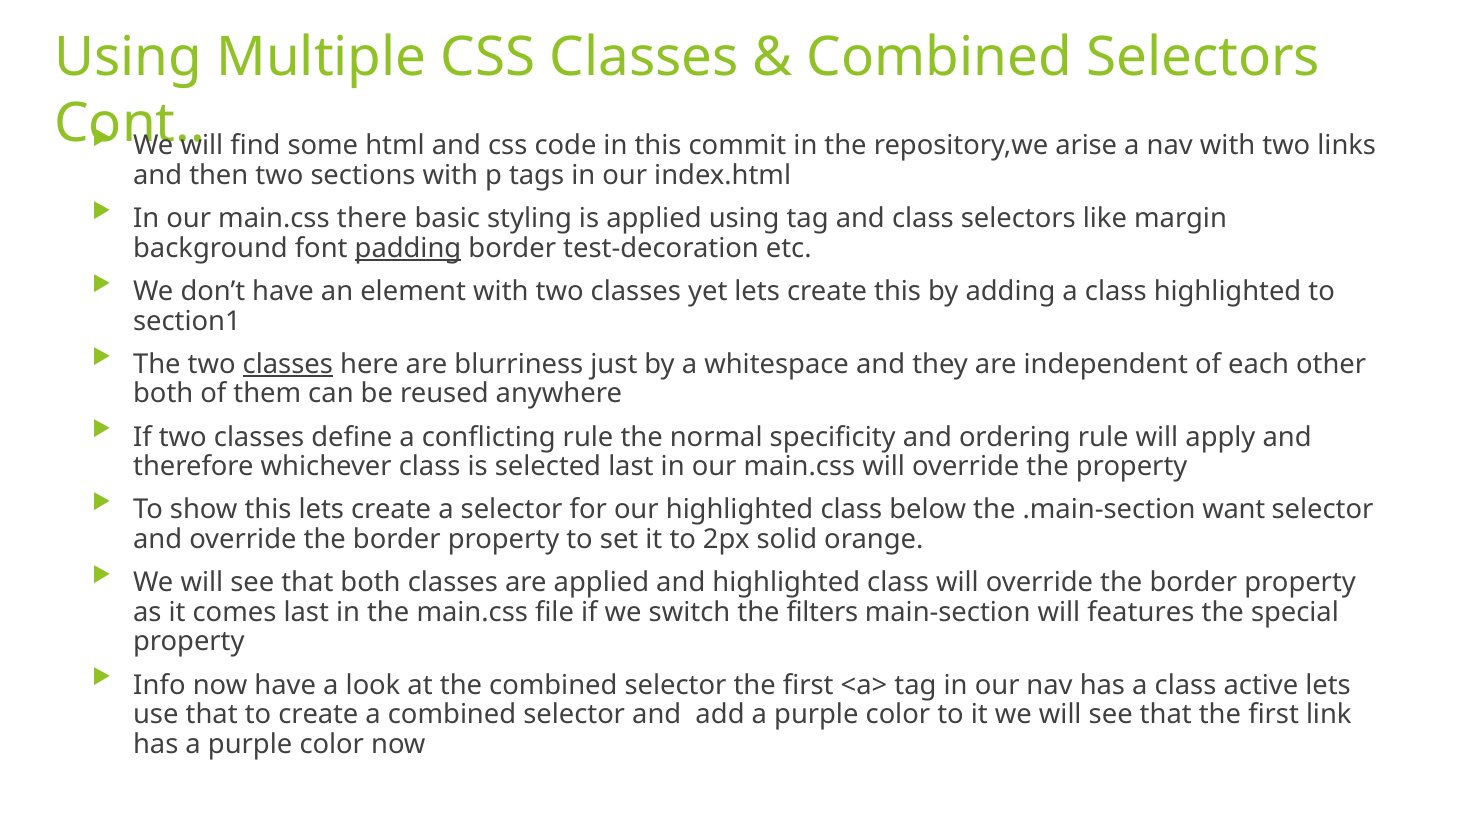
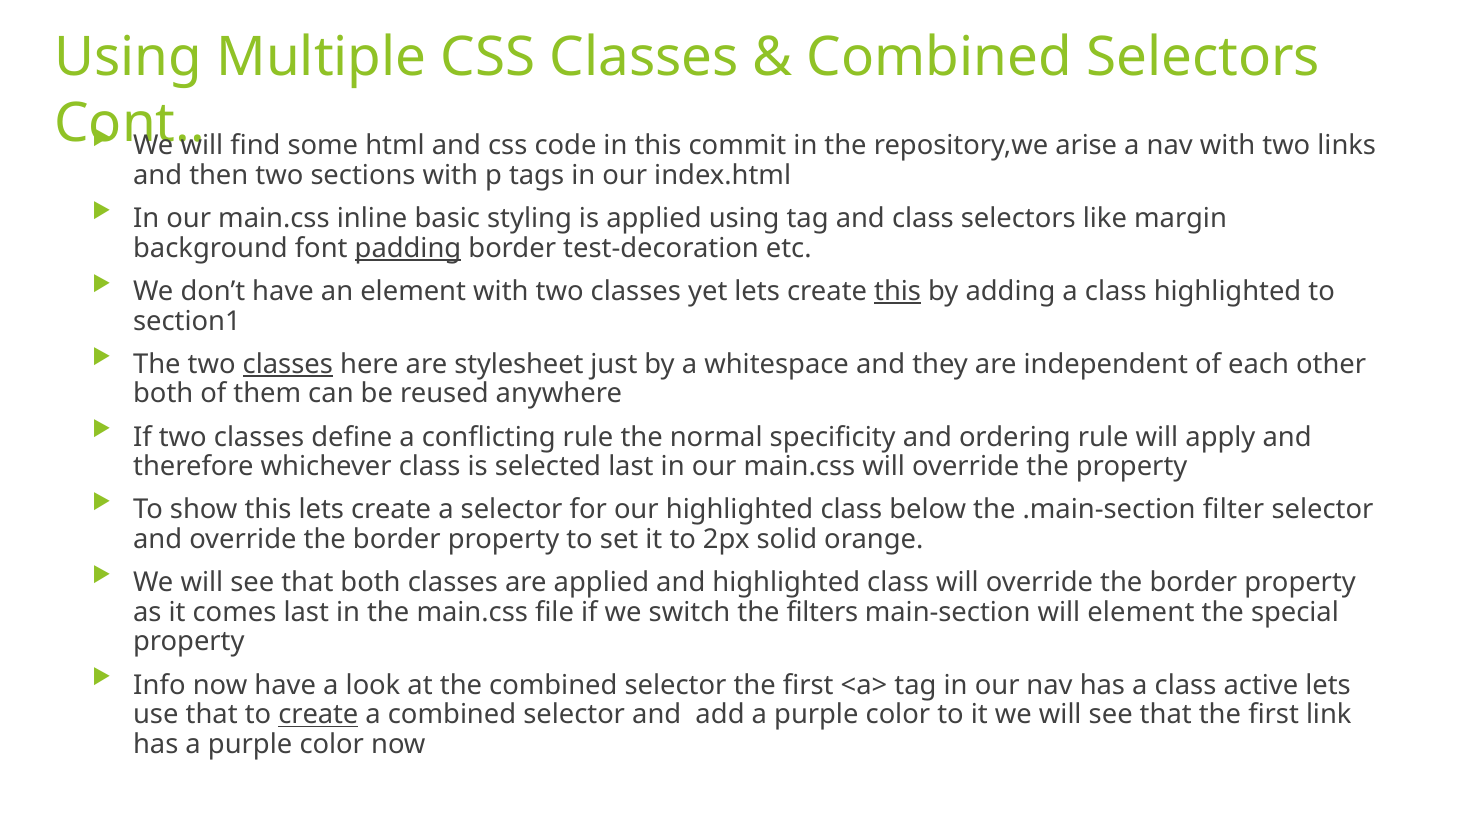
there: there -> inline
this at (898, 292) underline: none -> present
blurriness: blurriness -> stylesheet
want: want -> filter
will features: features -> element
create at (318, 715) underline: none -> present
